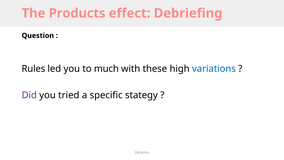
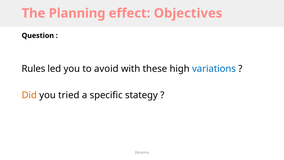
Products: Products -> Planning
Debriefing: Debriefing -> Objectives
much: much -> avoid
Did colour: purple -> orange
